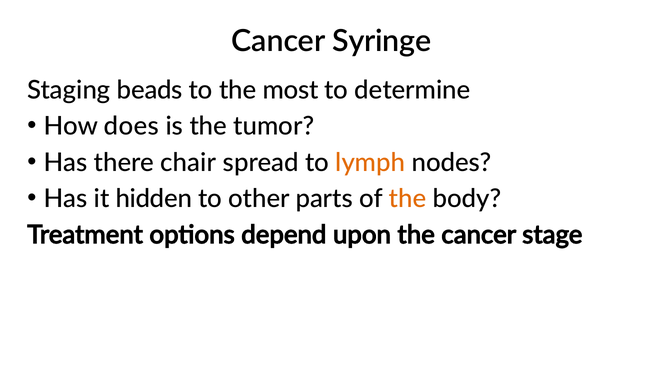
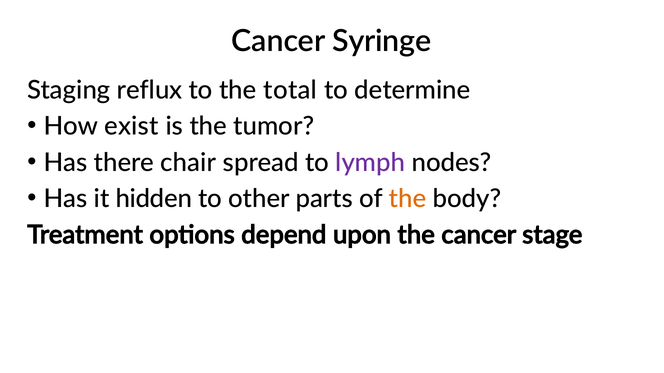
beads: beads -> reflux
most: most -> total
does: does -> exist
lymph colour: orange -> purple
